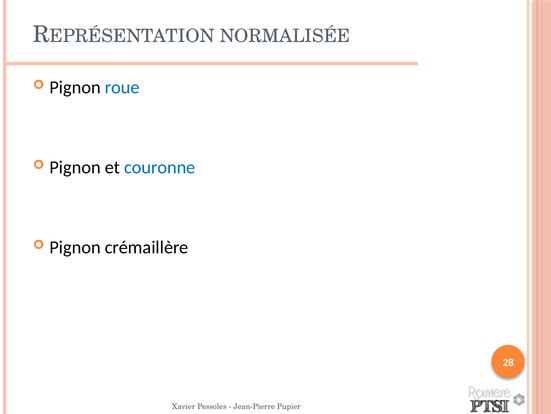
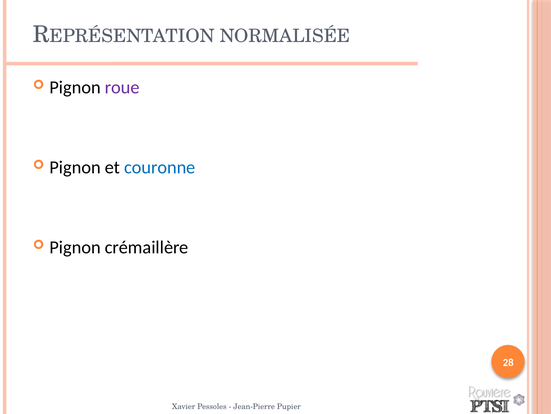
roue colour: blue -> purple
